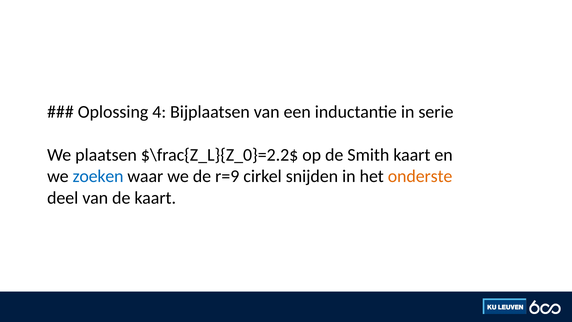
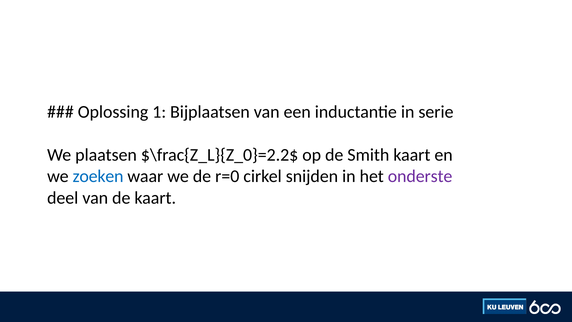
4: 4 -> 1
r=9: r=9 -> r=0
onderste colour: orange -> purple
